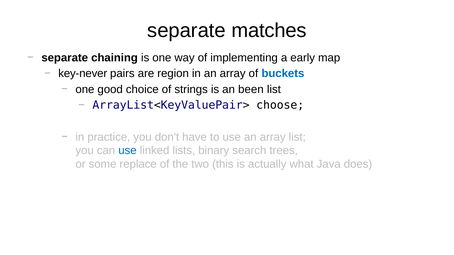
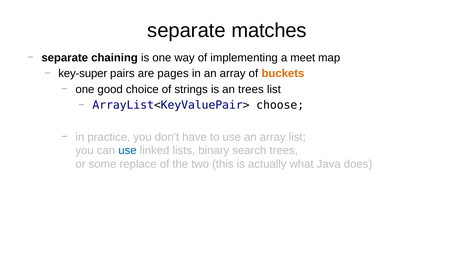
early: early -> meet
key-never: key-never -> key-super
region: region -> pages
buckets colour: blue -> orange
an been: been -> trees
